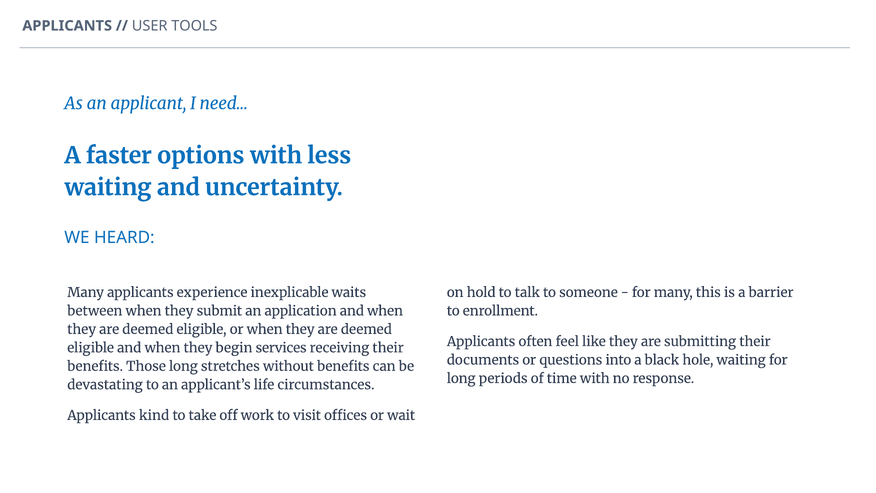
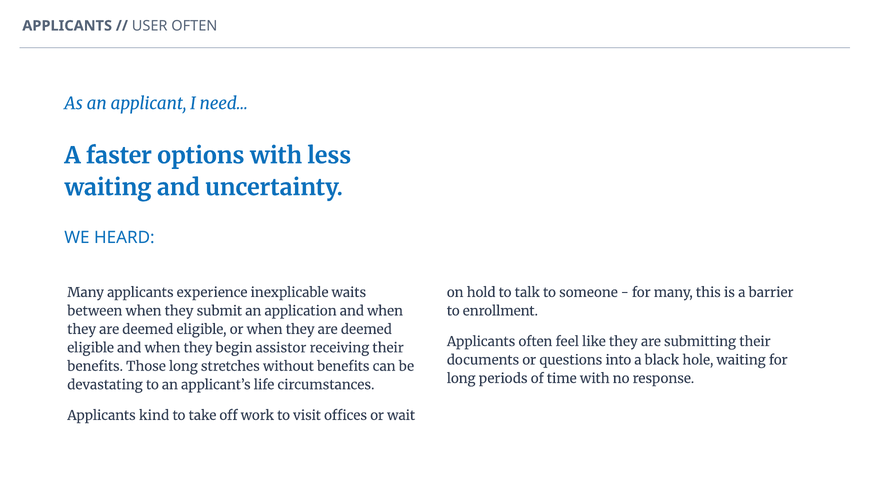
USER TOOLS: TOOLS -> OFTEN
services: services -> assistor
